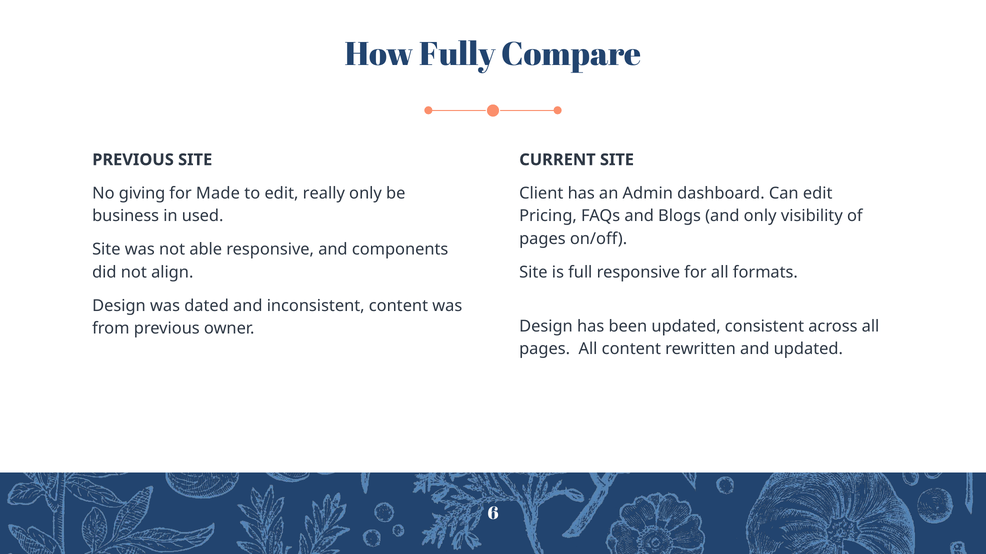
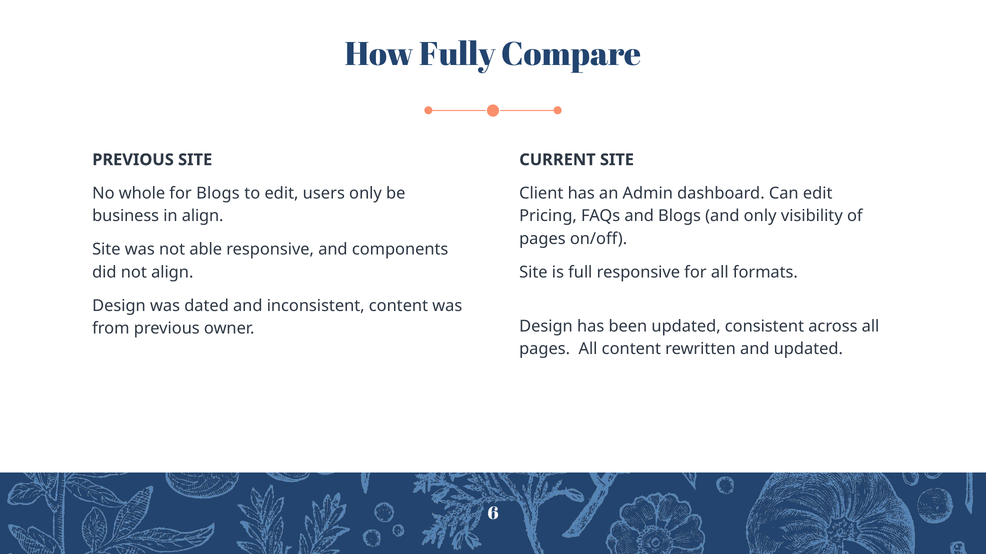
giving: giving -> whole
for Made: Made -> Blogs
really: really -> users
in used: used -> align
